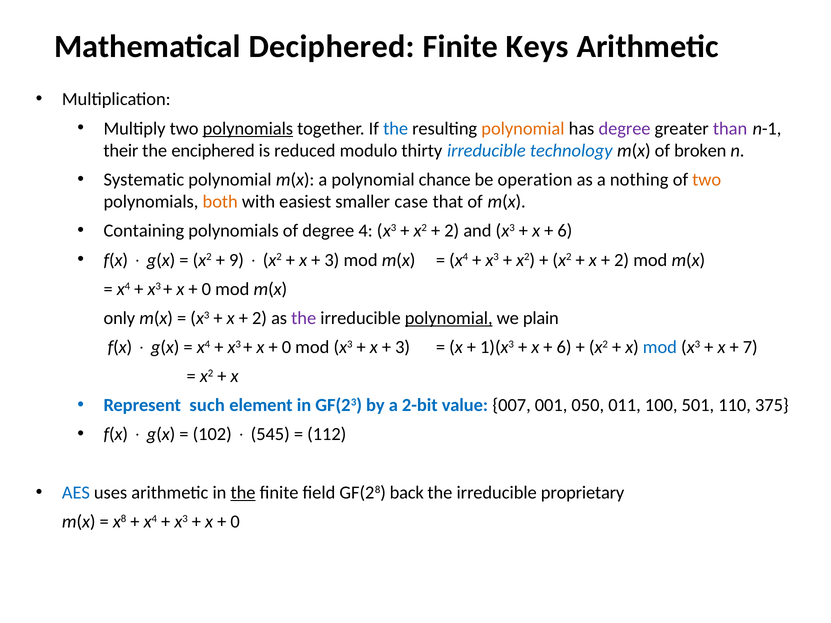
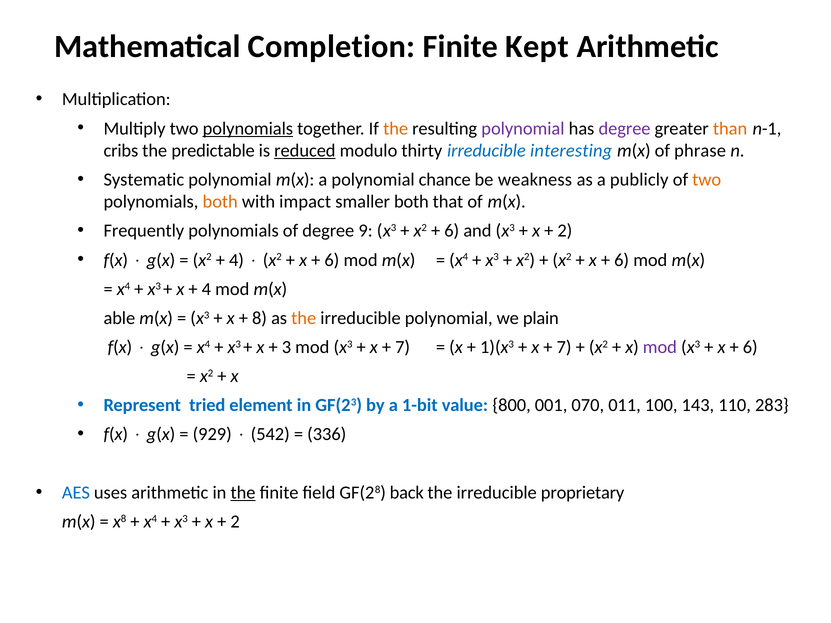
Deciphered: Deciphered -> Completion
Keys: Keys -> Kept
the at (396, 128) colour: blue -> orange
polynomial at (523, 128) colour: orange -> purple
than colour: purple -> orange
their: their -> cribs
enciphered: enciphered -> predictable
reduced underline: none -> present
technology: technology -> interesting
broken: broken -> phrase
operation: operation -> weakness
nothing: nothing -> publicly
easiest: easiest -> impact
smaller case: case -> both
Containing: Containing -> Frequently
4: 4 -> 9
2 at (452, 231): 2 -> 6
6 at (565, 231): 6 -> 2
9 at (236, 260): 9 -> 4
3 at (332, 260): 3 -> 6
2 at (622, 260): 2 -> 6
0 at (206, 289): 0 -> 4
only: only -> able
2 at (259, 318): 2 -> 8
the at (304, 318) colour: purple -> orange
polynomial at (449, 318) underline: present -> none
0 at (286, 347): 0 -> 3
3 at (403, 347): 3 -> 7
6 at (564, 347): 6 -> 7
mod at (660, 347) colour: blue -> purple
7 at (750, 347): 7 -> 6
such: such -> tried
2-bit: 2-bit -> 1-bit
007: 007 -> 800
050: 050 -> 070
501: 501 -> 143
375: 375 -> 283
102: 102 -> 929
545: 545 -> 542
112: 112 -> 336
0 at (235, 522): 0 -> 2
